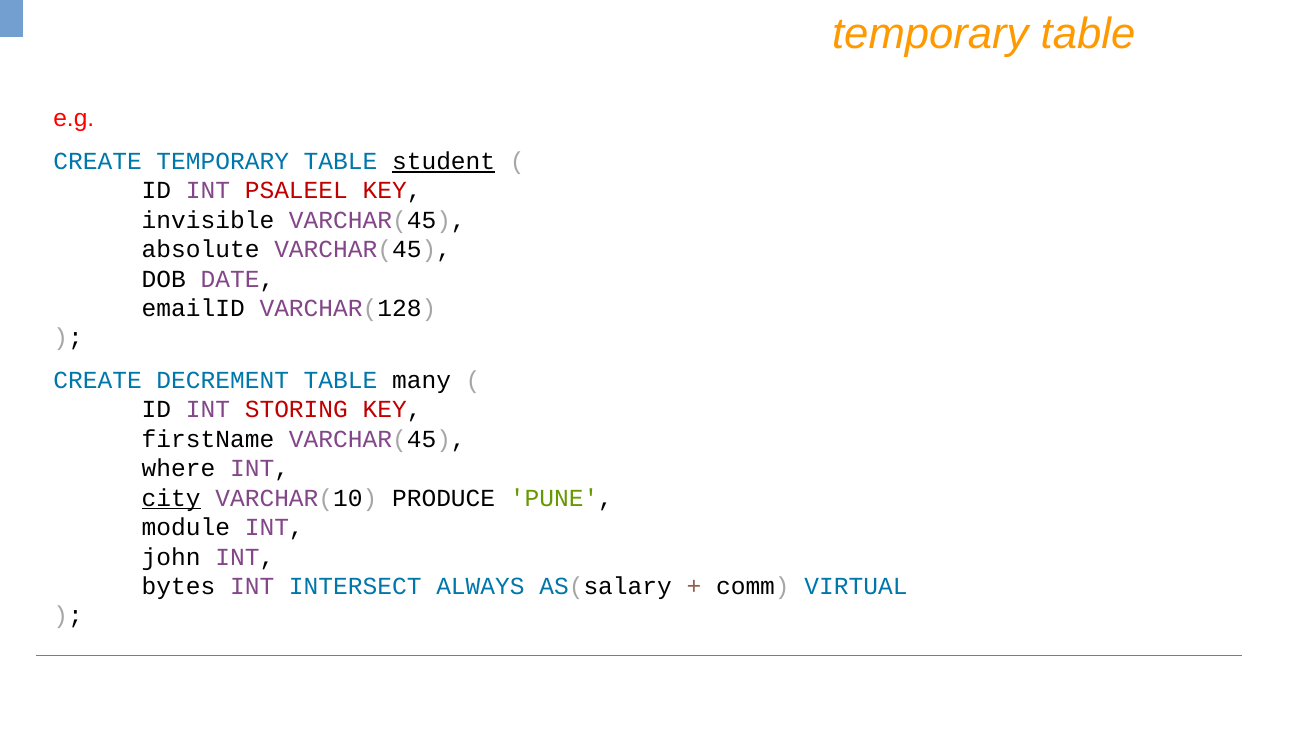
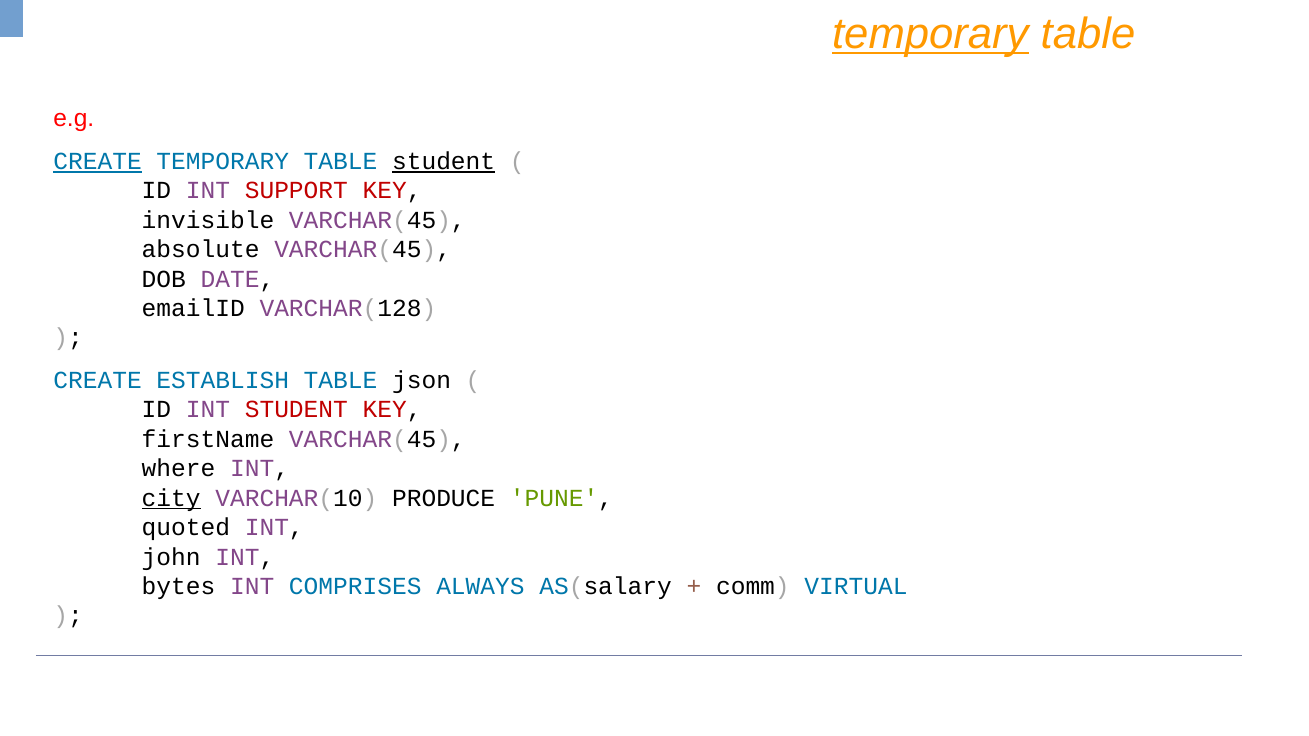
temporary at (930, 34) underline: none -> present
CREATE at (98, 161) underline: none -> present
PSALEEL: PSALEEL -> SUPPORT
DECREMENT: DECREMENT -> ESTABLISH
many: many -> json
INT STORING: STORING -> STUDENT
module: module -> quoted
INTERSECT: INTERSECT -> COMPRISES
